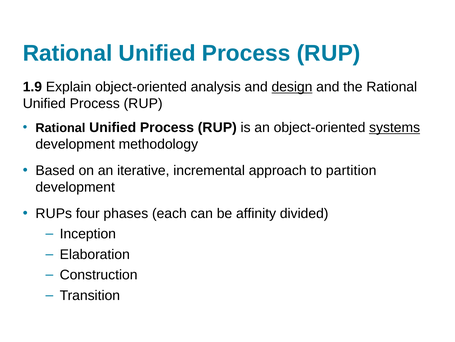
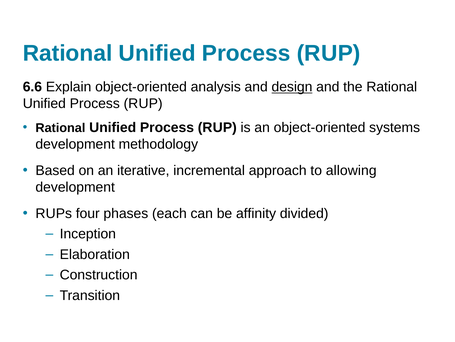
1.9: 1.9 -> 6.6
systems underline: present -> none
partition: partition -> allowing
